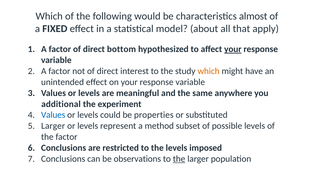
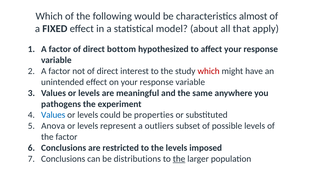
your at (233, 49) underline: present -> none
which at (209, 71) colour: orange -> red
additional: additional -> pathogens
Larger at (53, 126): Larger -> Anova
method: method -> outliers
observations: observations -> distributions
